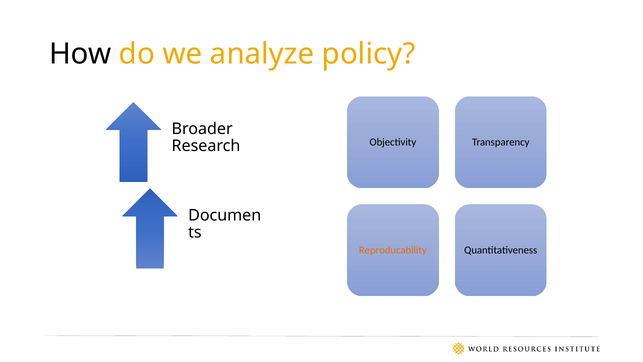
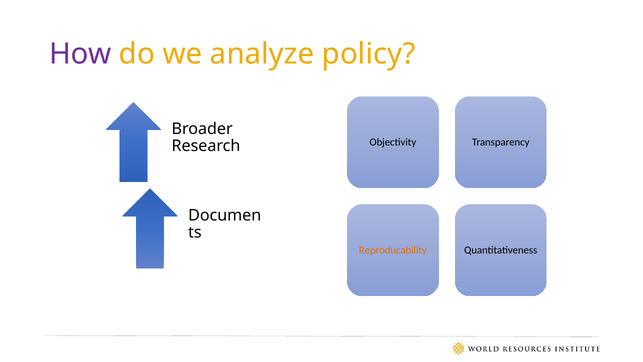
How colour: black -> purple
